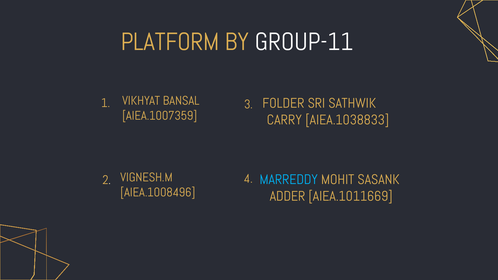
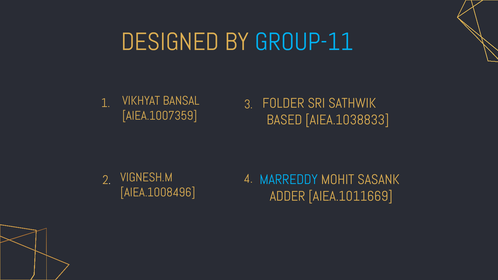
PLATFORM: PLATFORM -> DESIGNED
GROUP-11 colour: white -> light blue
CARRY: CARRY -> BASED
